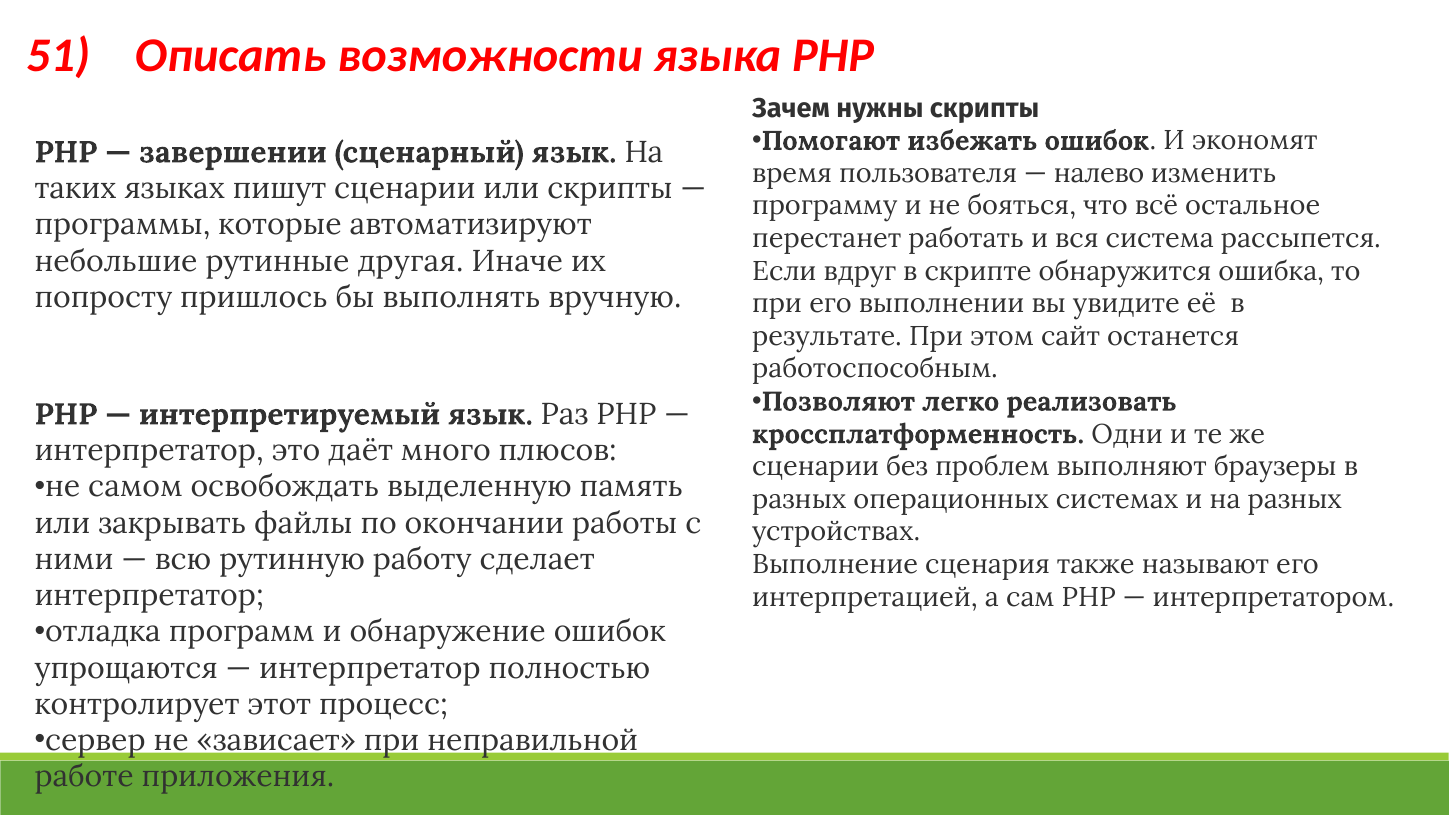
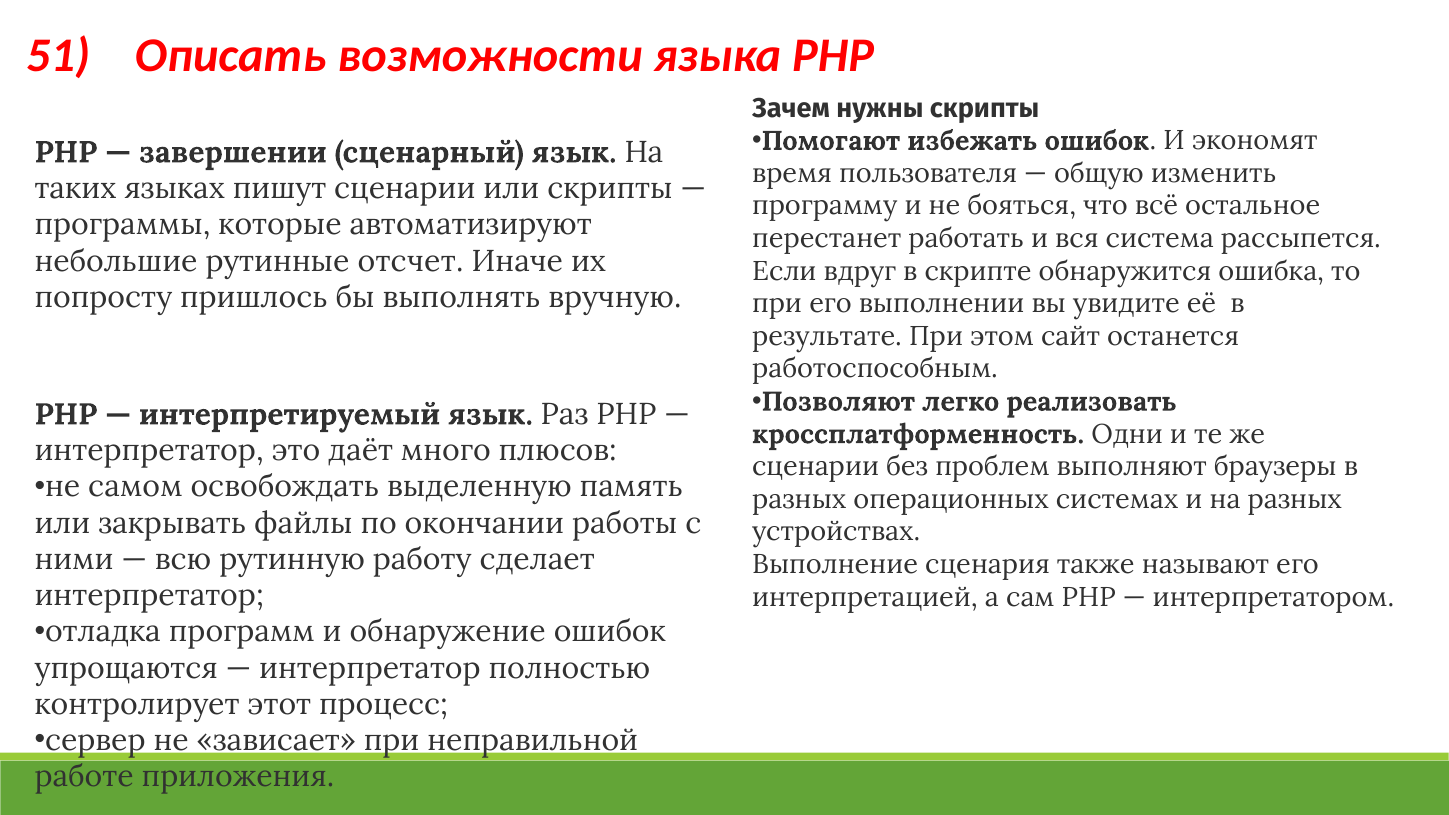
налево: налево -> общую
другая: другая -> отсчет
